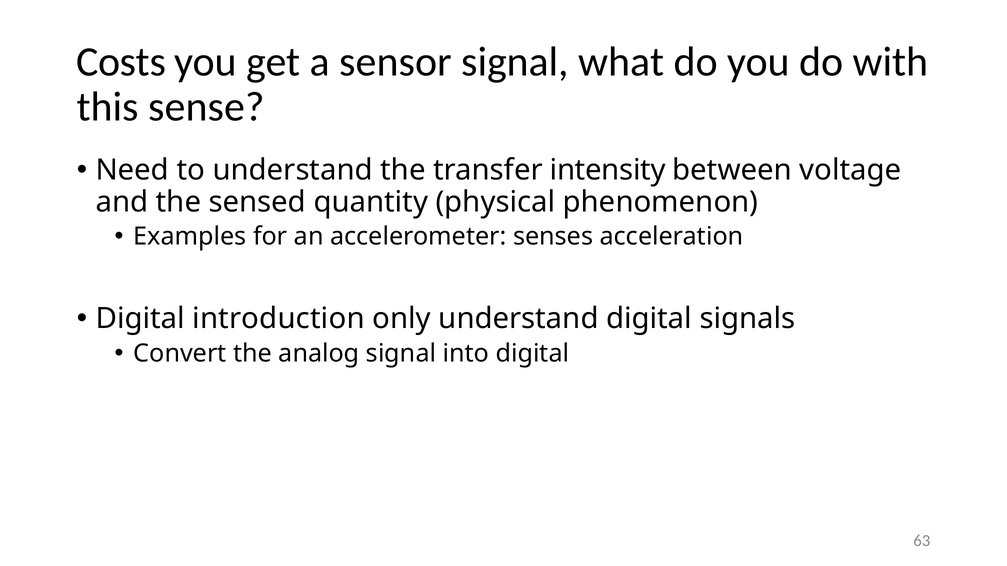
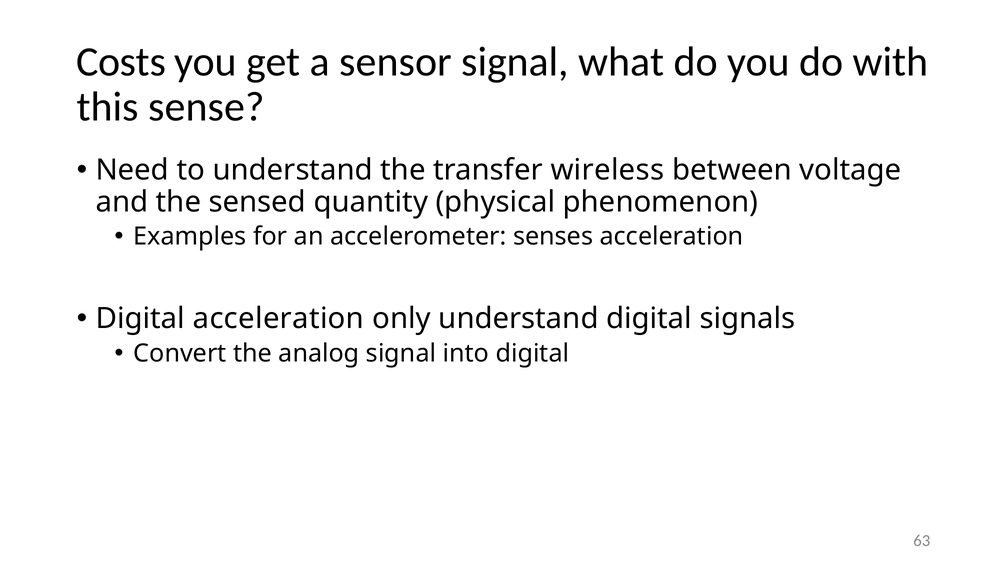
intensity: intensity -> wireless
Digital introduction: introduction -> acceleration
